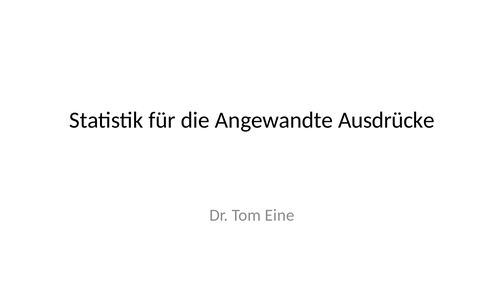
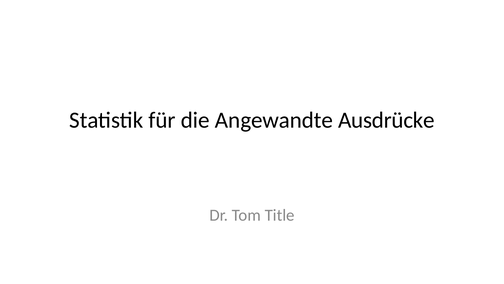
Eine: Eine -> Title
